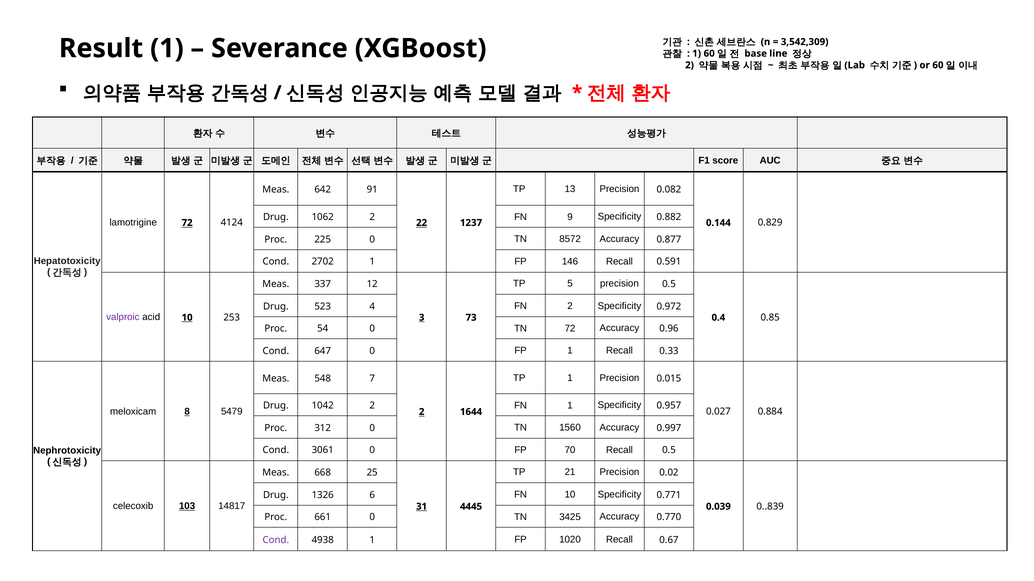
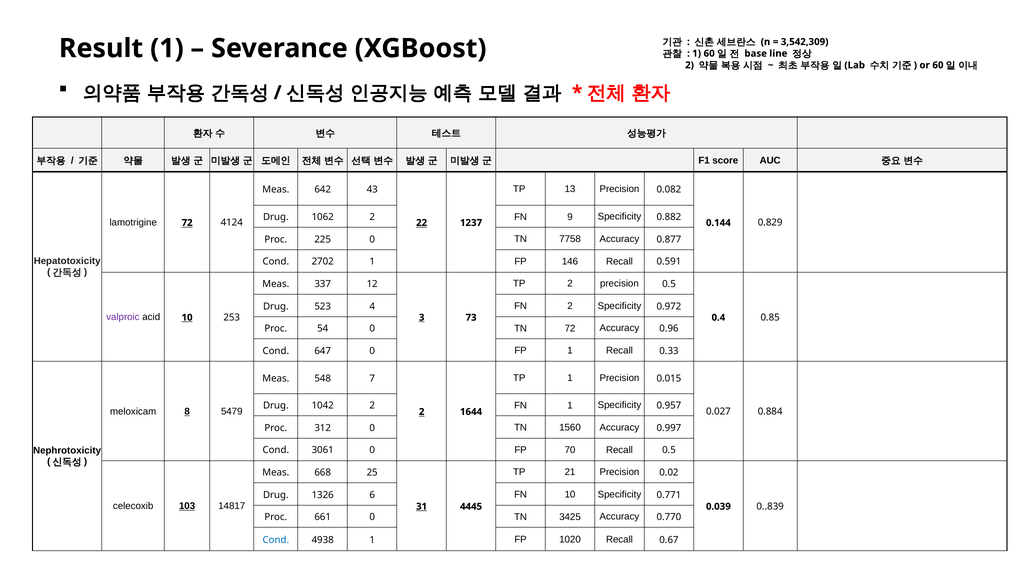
91: 91 -> 43
8572: 8572 -> 7758
TP 5: 5 -> 2
Cond at (276, 541) colour: purple -> blue
